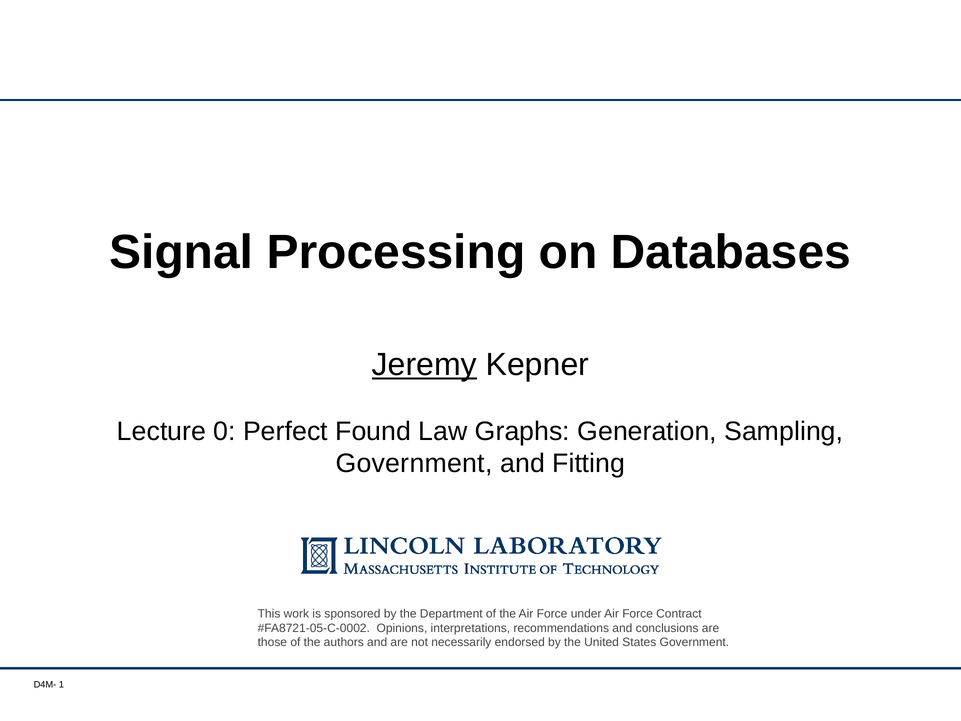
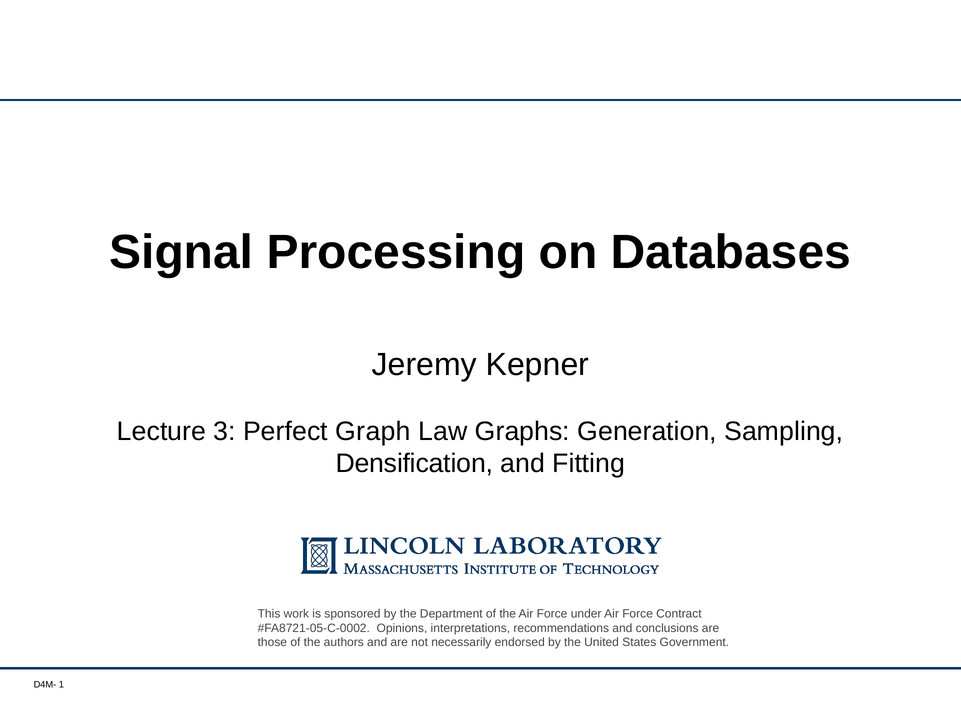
Jeremy underline: present -> none
0: 0 -> 3
Found: Found -> Graph
Government at (414, 463): Government -> Densification
